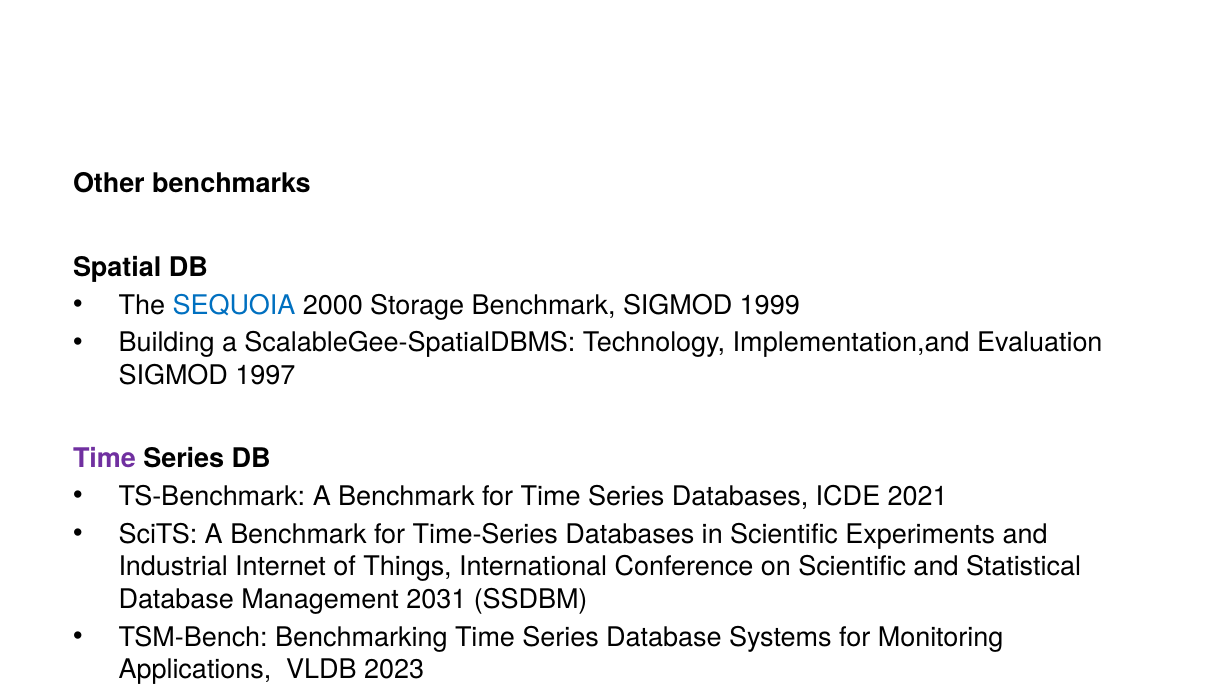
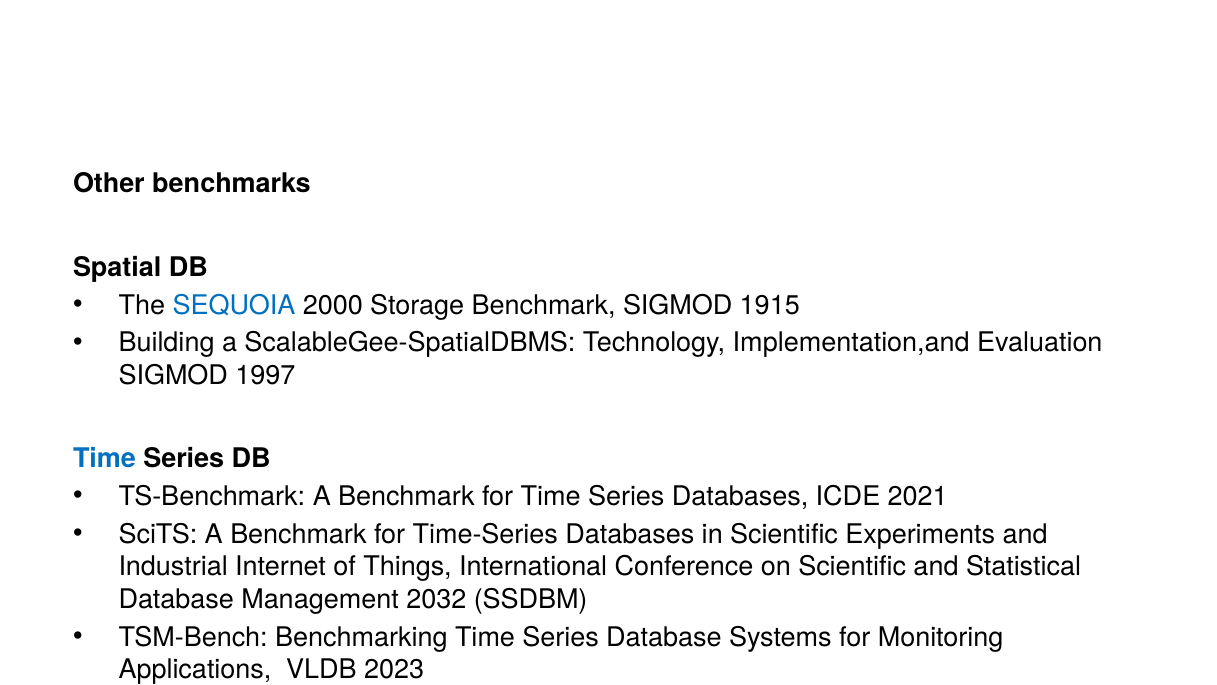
1999: 1999 -> 1915
Time at (104, 458) colour: purple -> blue
2031: 2031 -> 2032
